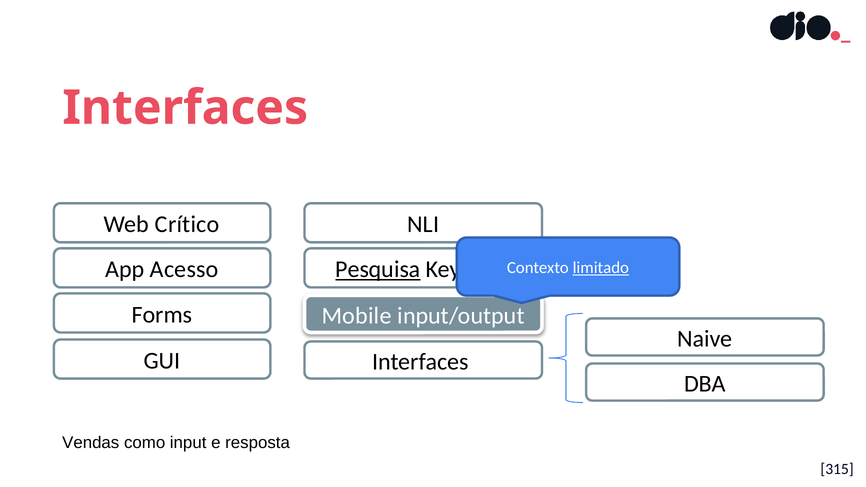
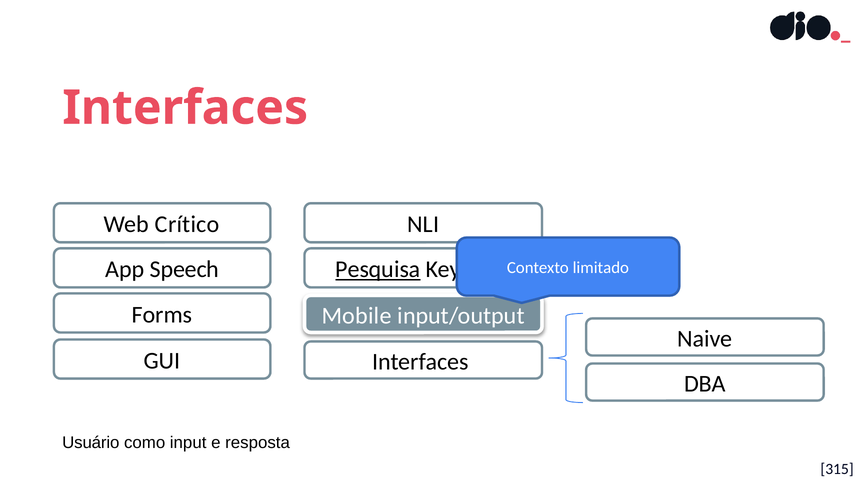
Acesso: Acesso -> Speech
limitado underline: present -> none
Vendas: Vendas -> Usuário
